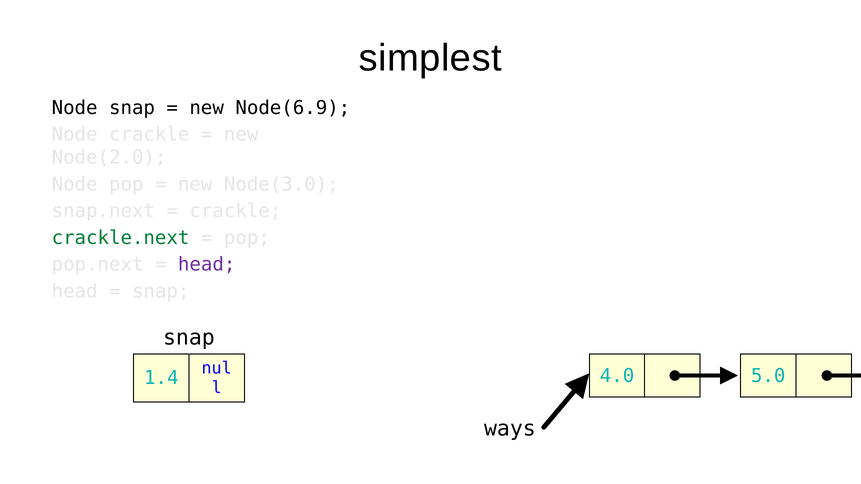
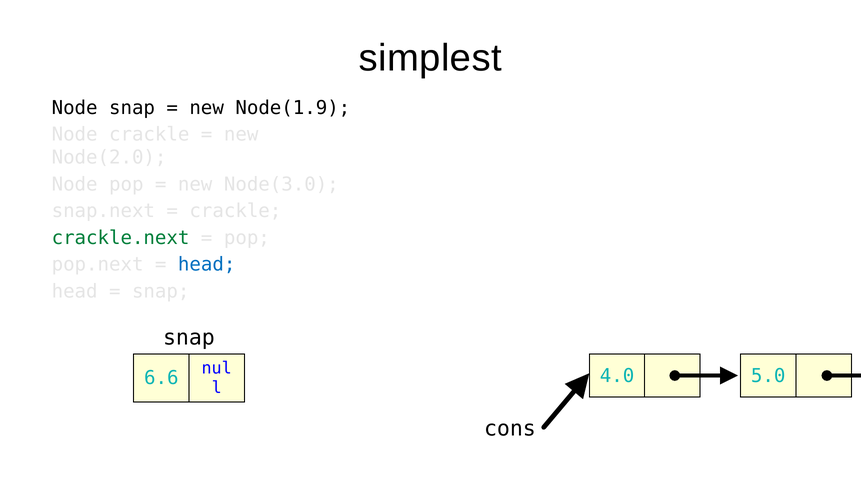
Node(6.9: Node(6.9 -> Node(1.9
head at (207, 265) colour: purple -> blue
1.4: 1.4 -> 6.6
ways: ways -> cons
